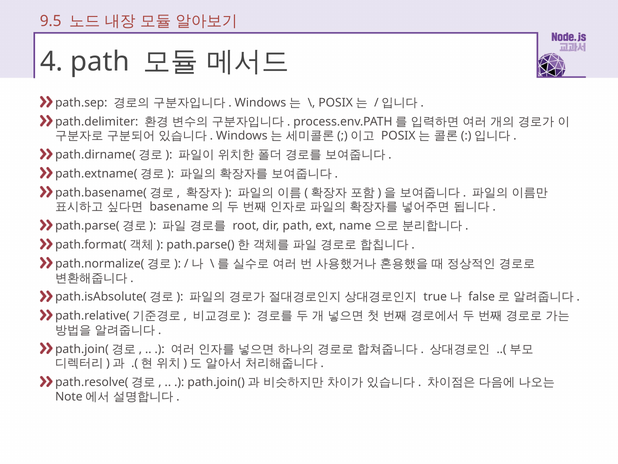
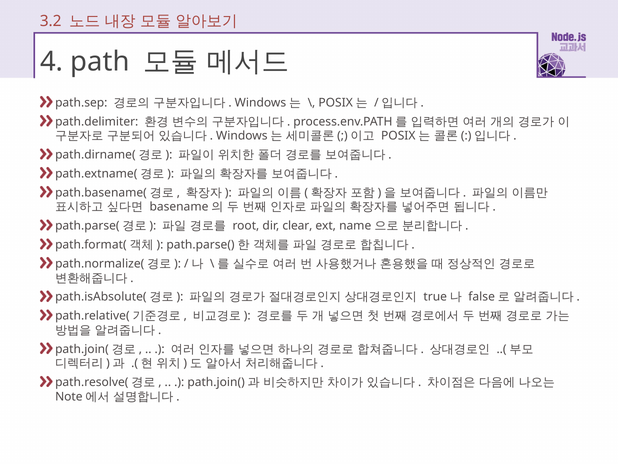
9.5: 9.5 -> 3.2
dir path: path -> clear
